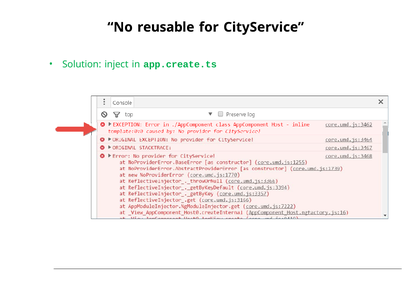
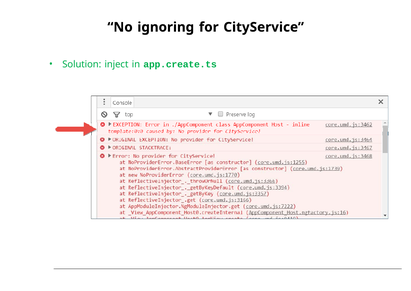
reusable: reusable -> ignoring
